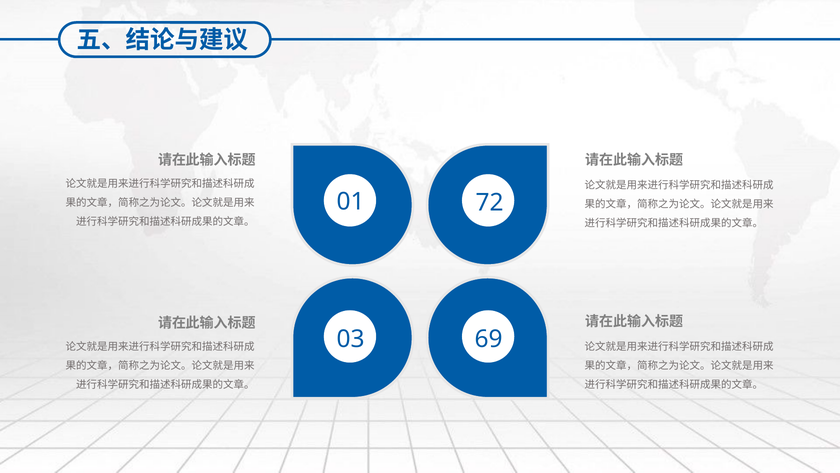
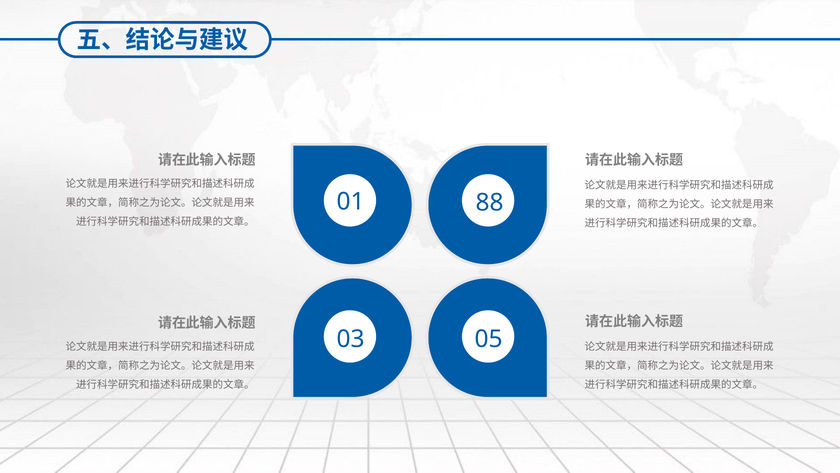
72: 72 -> 88
69: 69 -> 05
